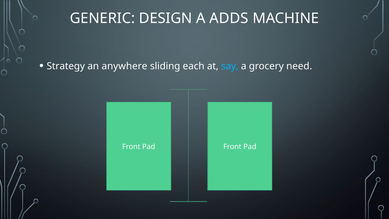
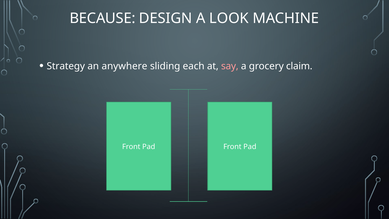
GENERIC: GENERIC -> BECAUSE
ADDS: ADDS -> LOOK
say colour: light blue -> pink
need: need -> claim
